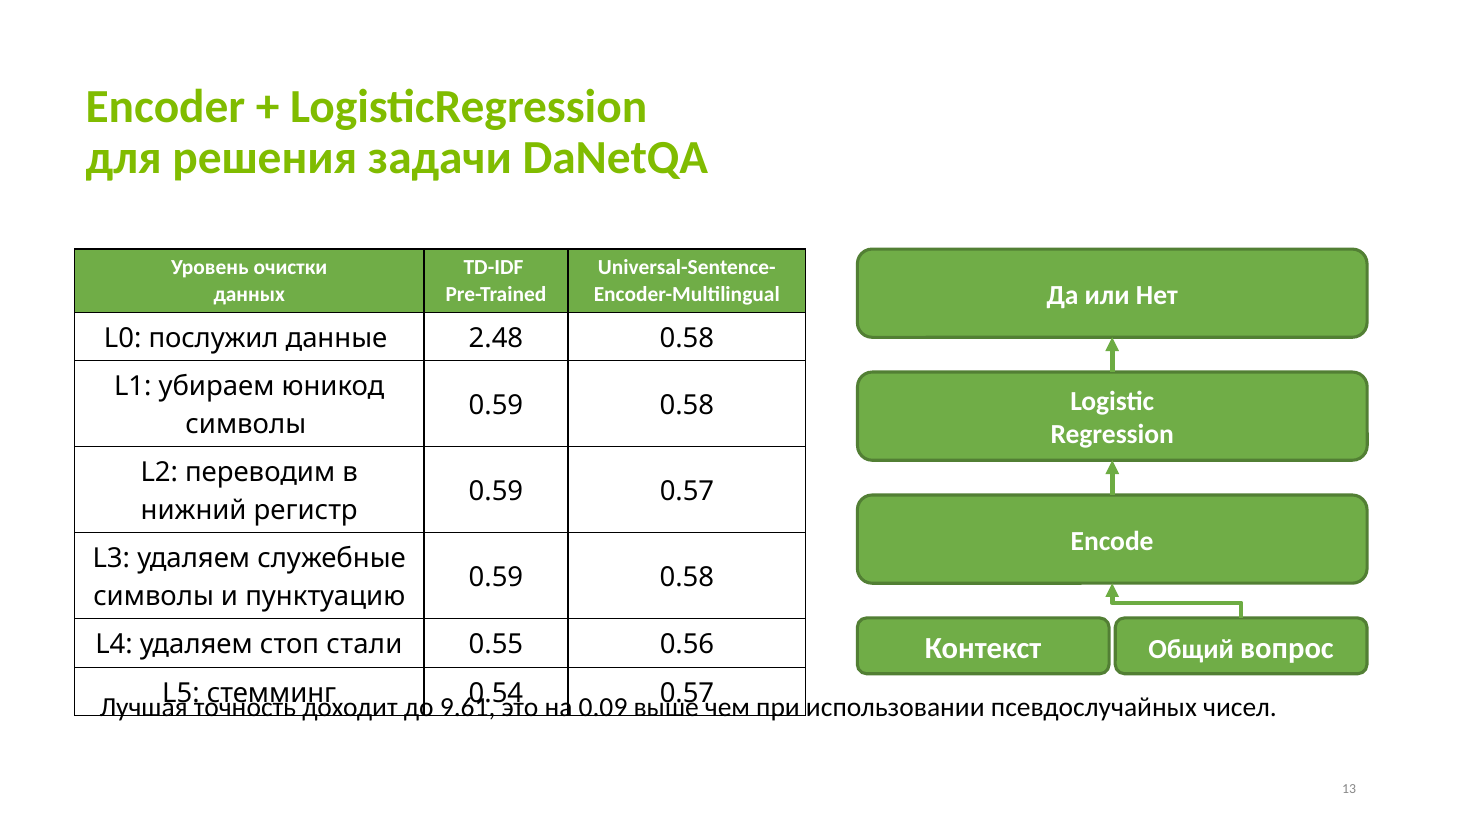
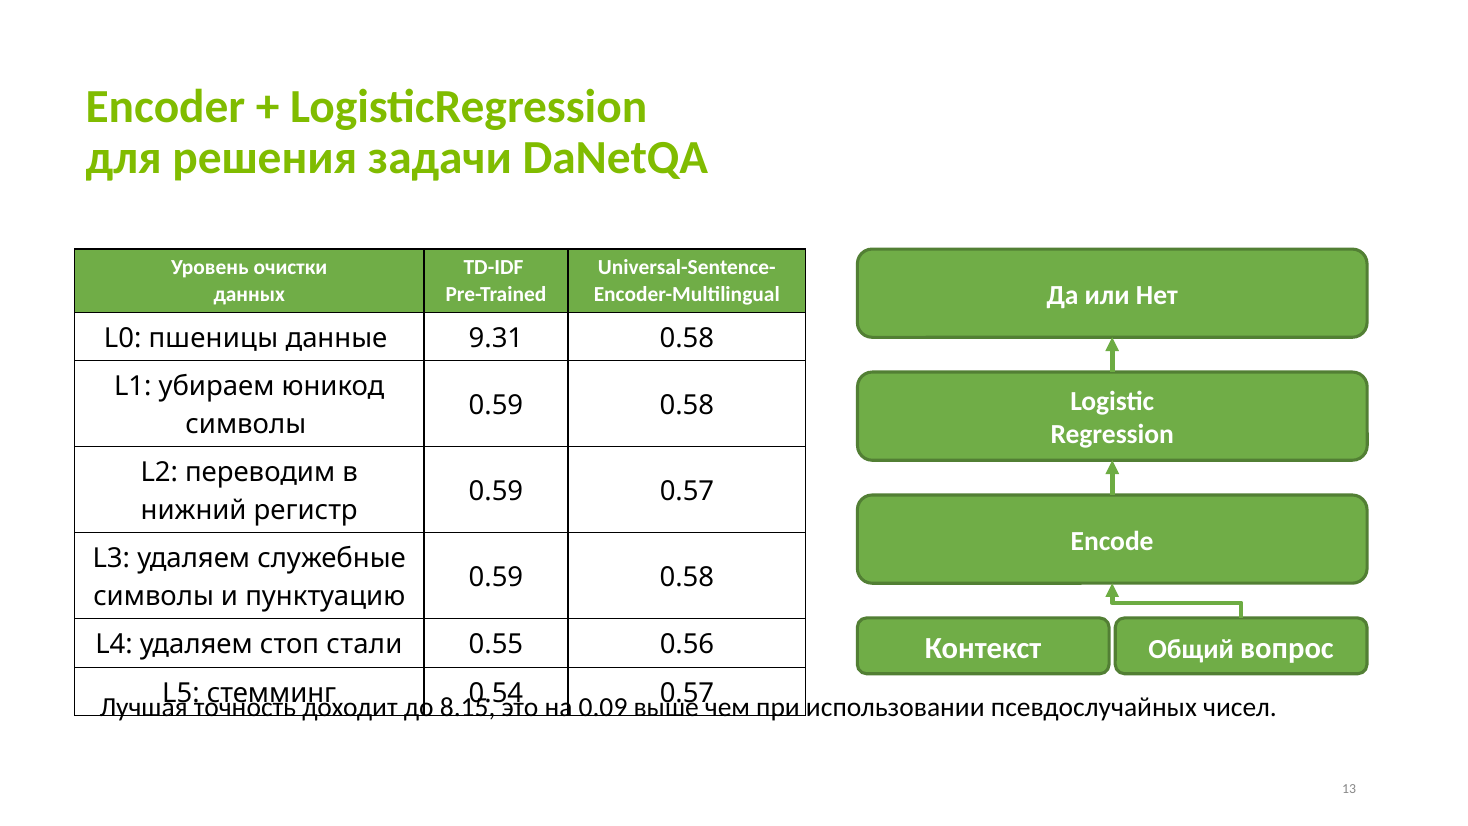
послужил: послужил -> пшеницы
2.48: 2.48 -> 9.31
9.61: 9.61 -> 8.15
